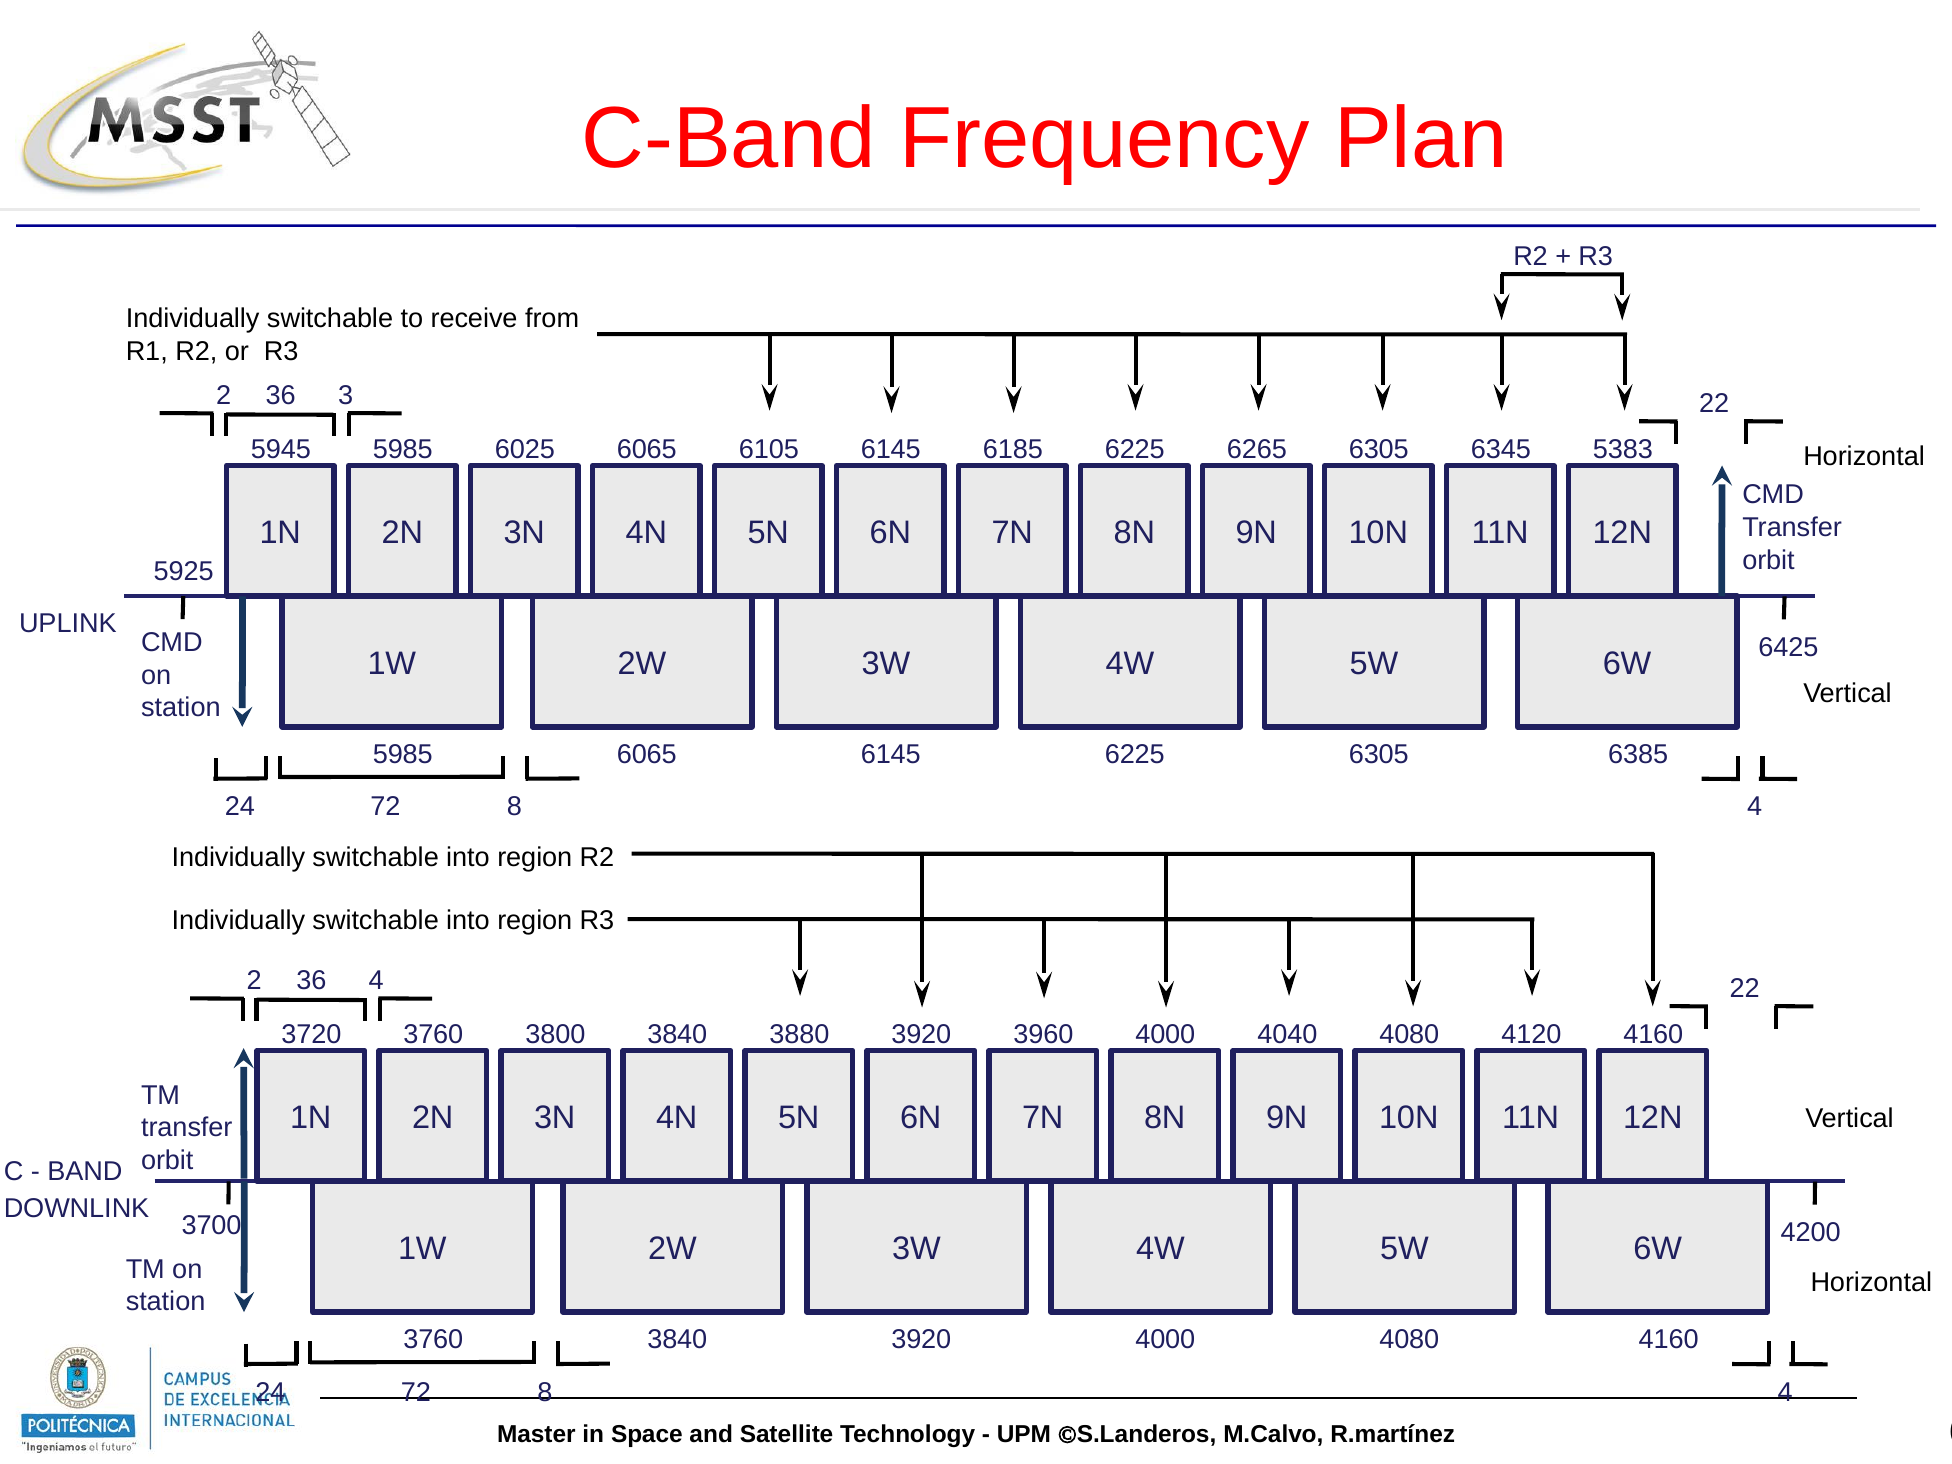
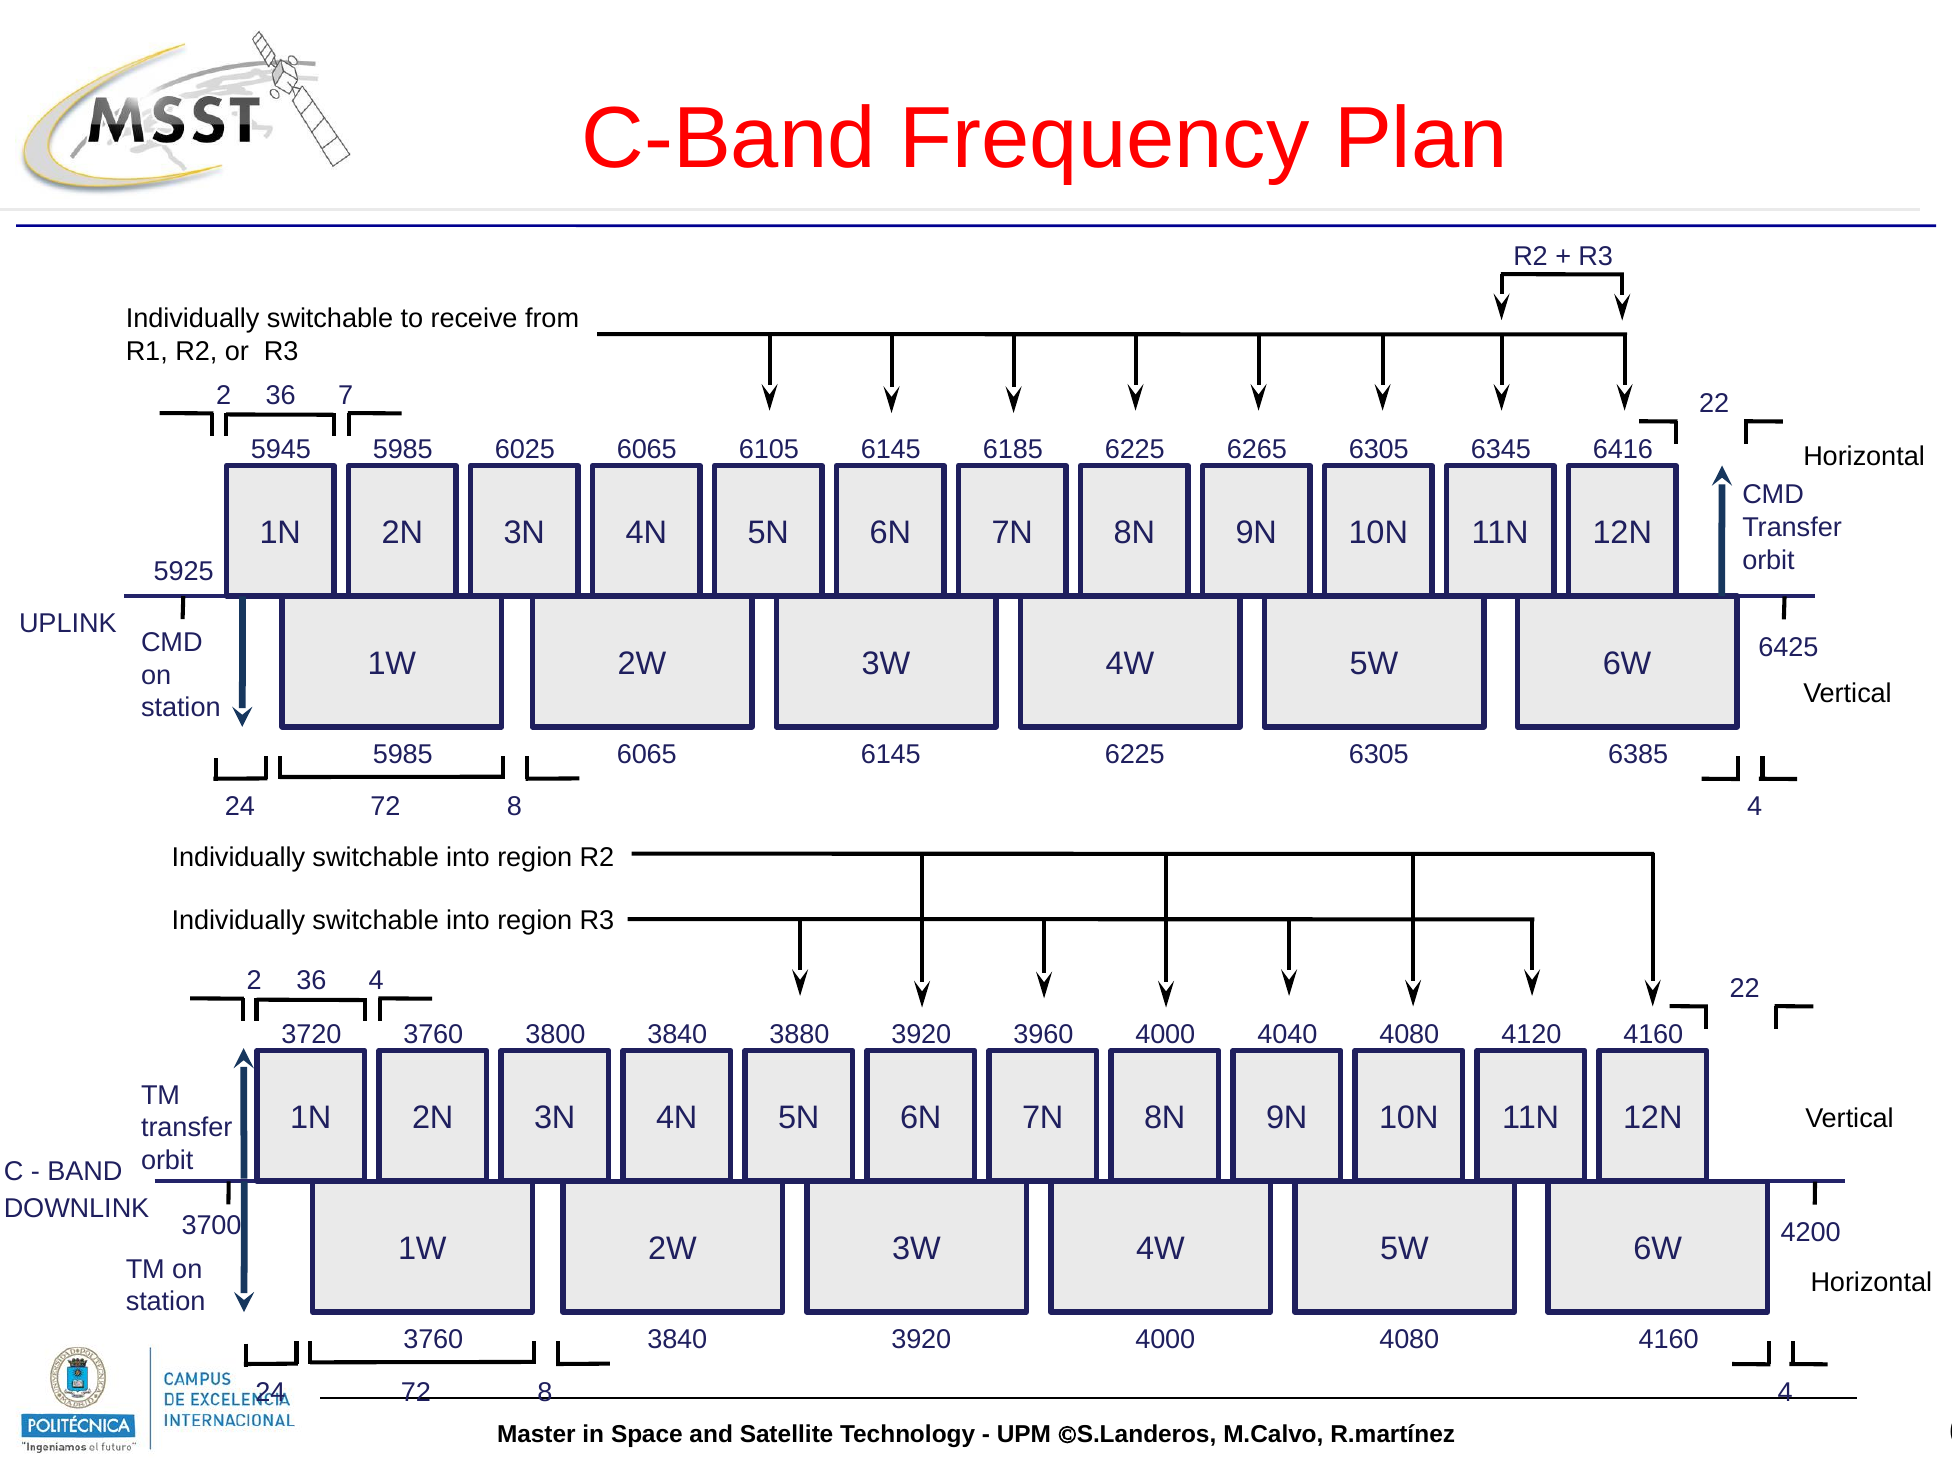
3: 3 -> 7
5383: 5383 -> 6416
